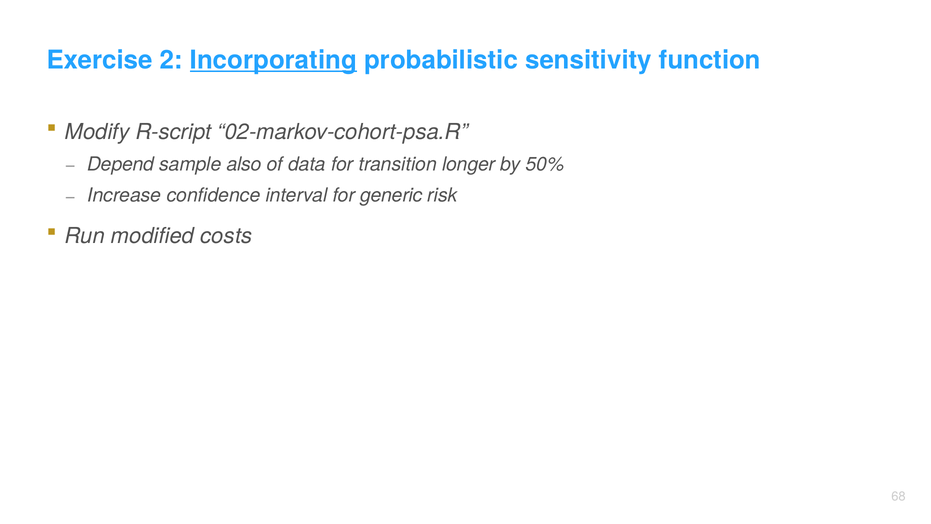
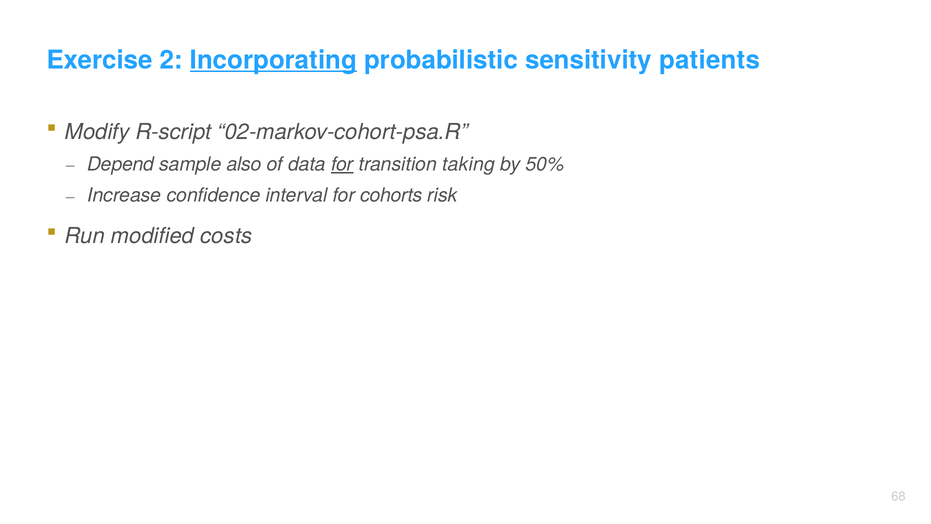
function: function -> patients
for at (342, 164) underline: none -> present
longer: longer -> taking
generic: generic -> cohorts
